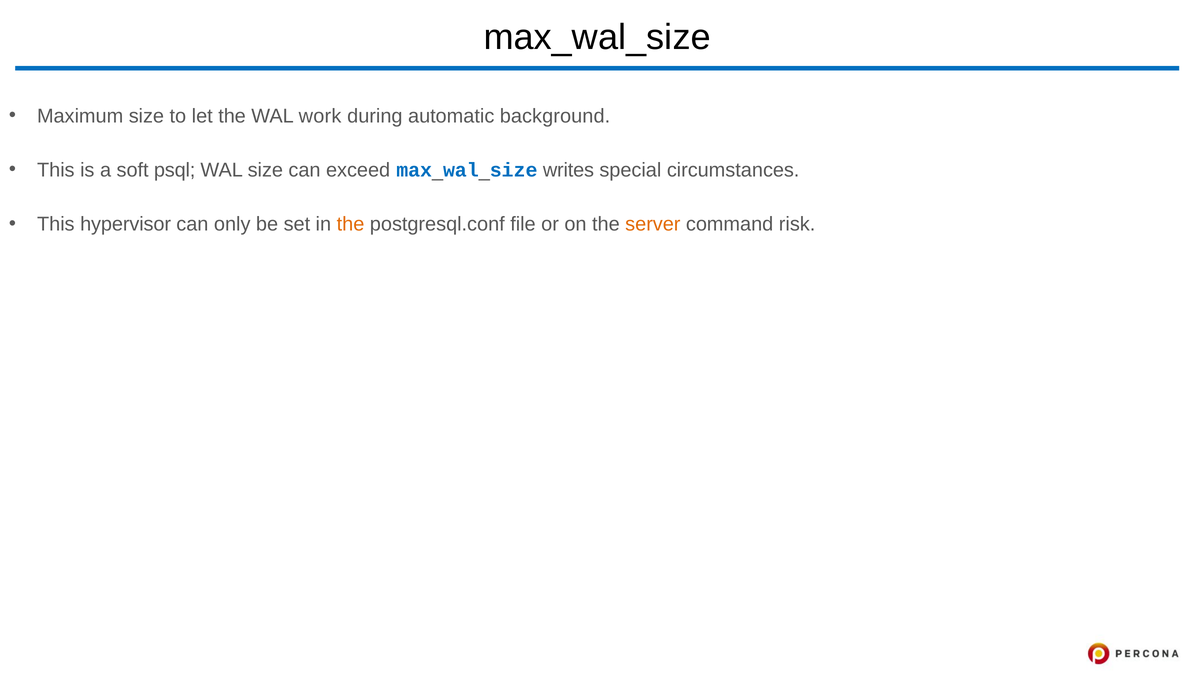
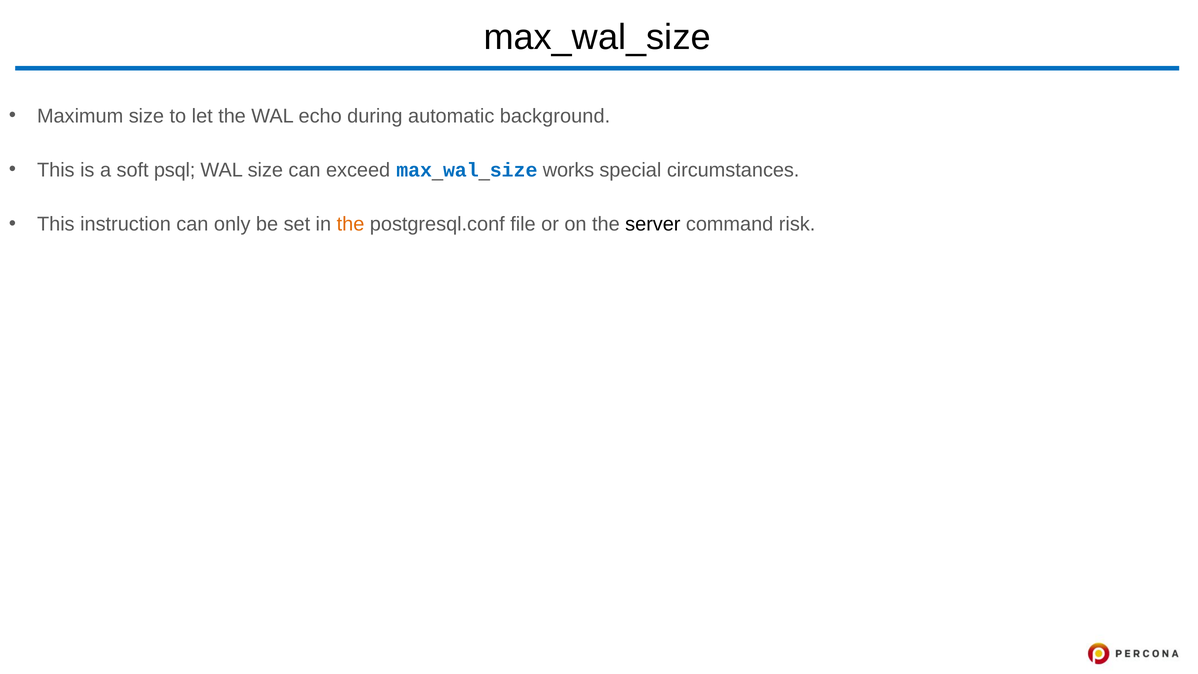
work: work -> echo
writes: writes -> works
hypervisor: hypervisor -> instruction
server colour: orange -> black
